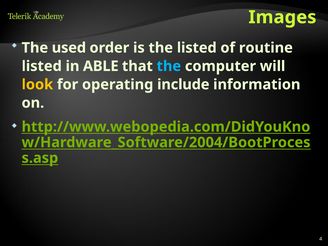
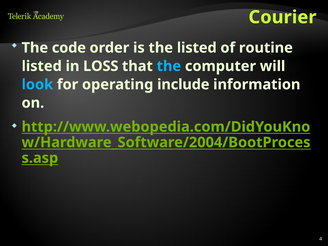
Images: Images -> Courier
used: used -> code
ABLE: ABLE -> LOSS
look colour: yellow -> light blue
